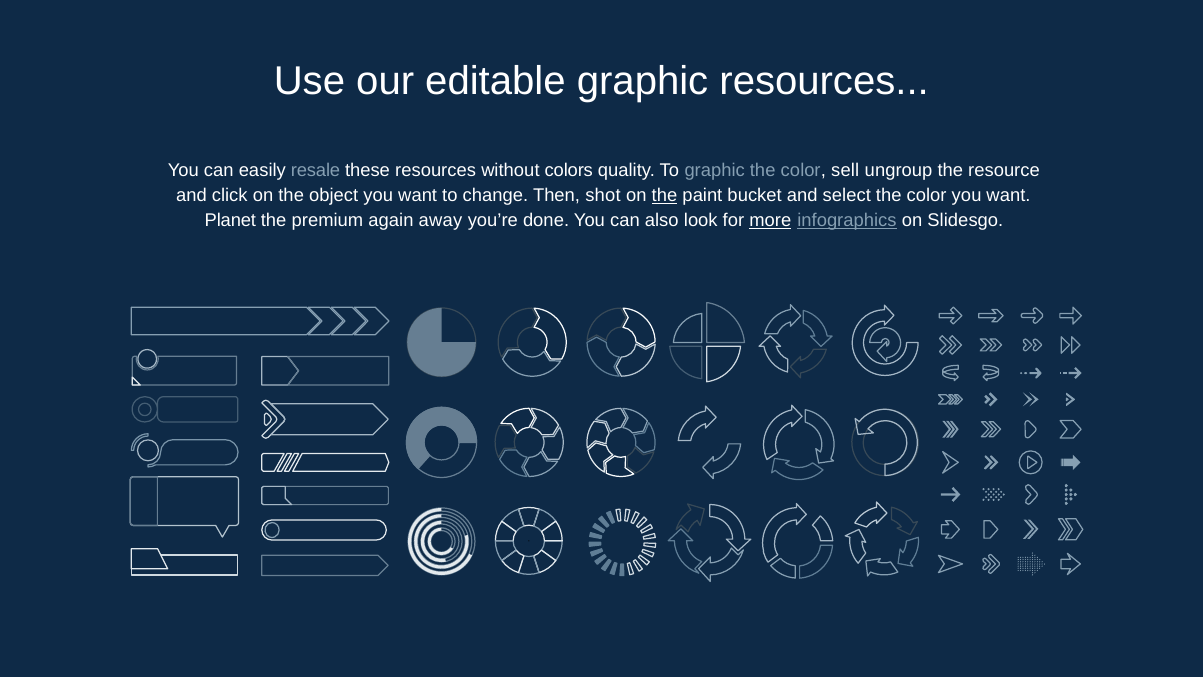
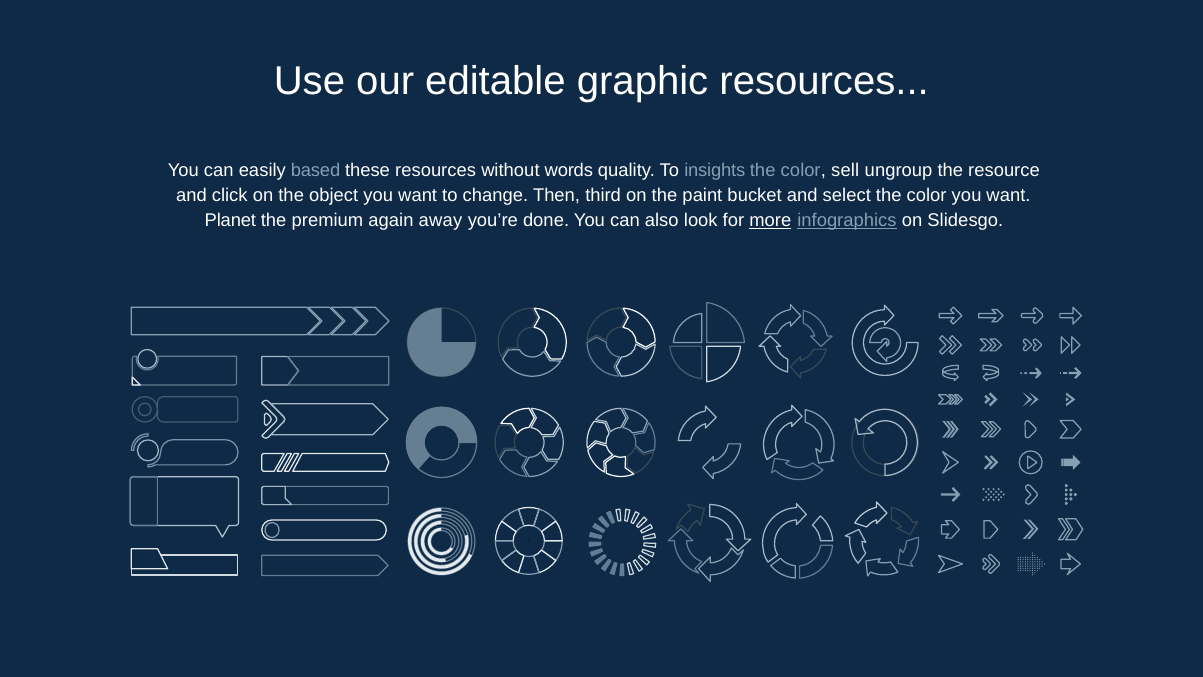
resale: resale -> based
colors: colors -> words
To graphic: graphic -> insights
shot: shot -> third
the at (665, 195) underline: present -> none
